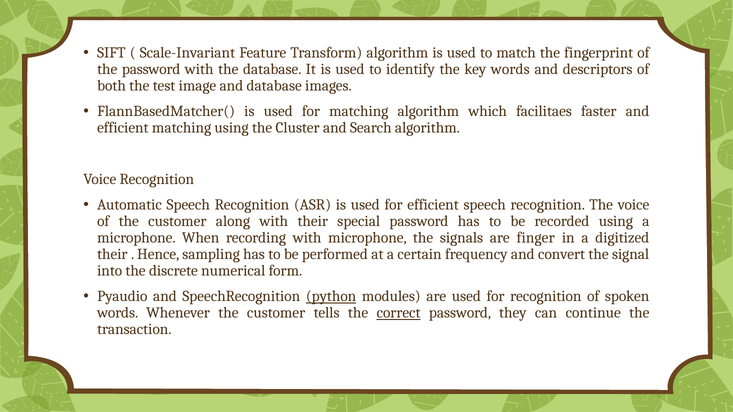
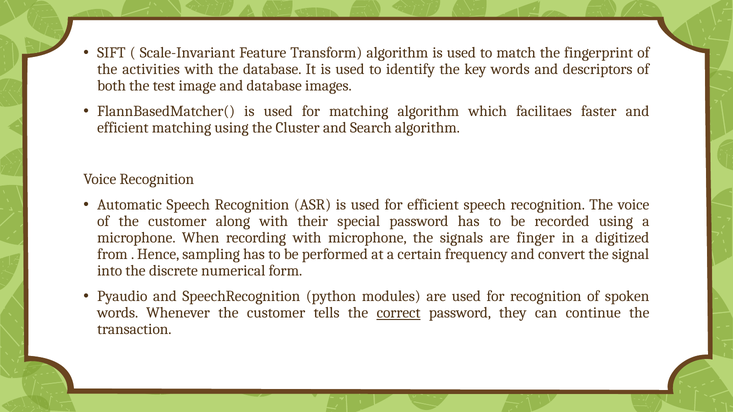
the password: password -> activities
their at (112, 254): their -> from
python underline: present -> none
